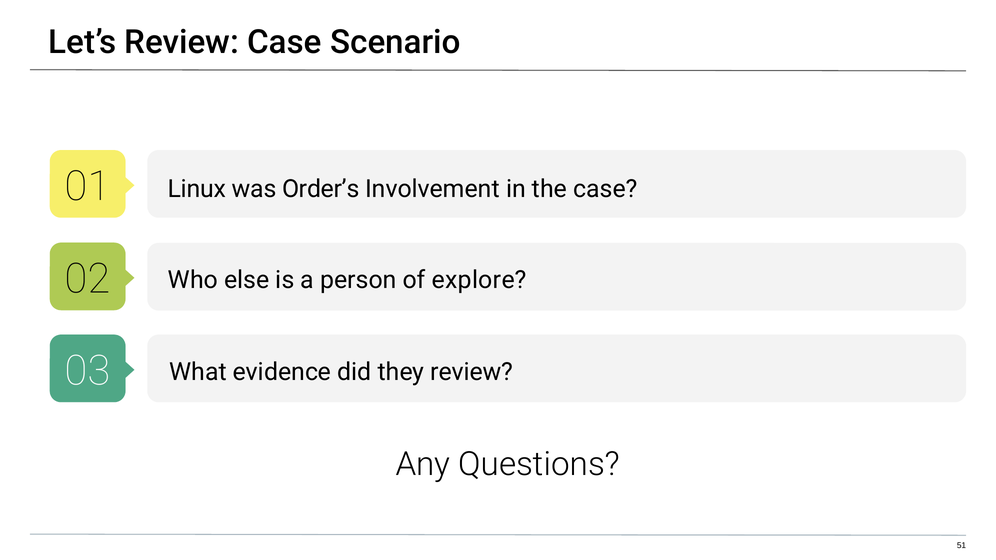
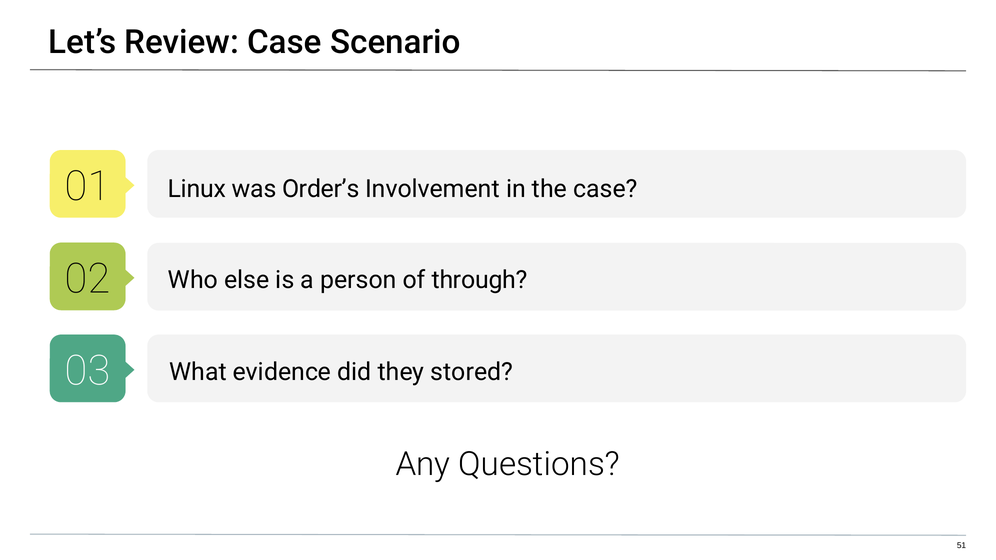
explore: explore -> through
they review: review -> stored
